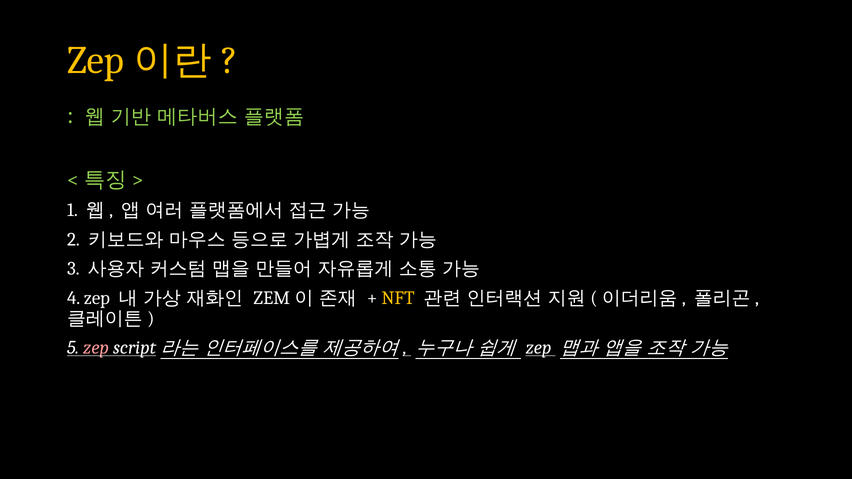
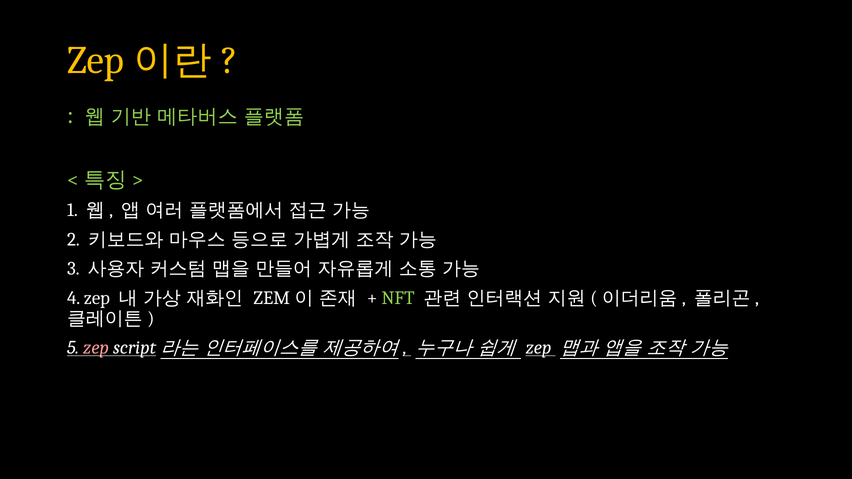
NFT colour: yellow -> light green
